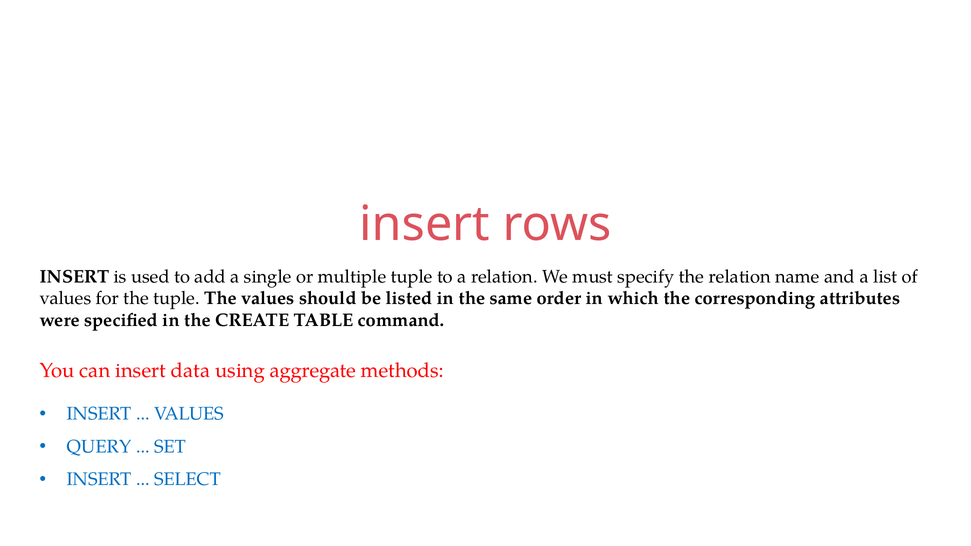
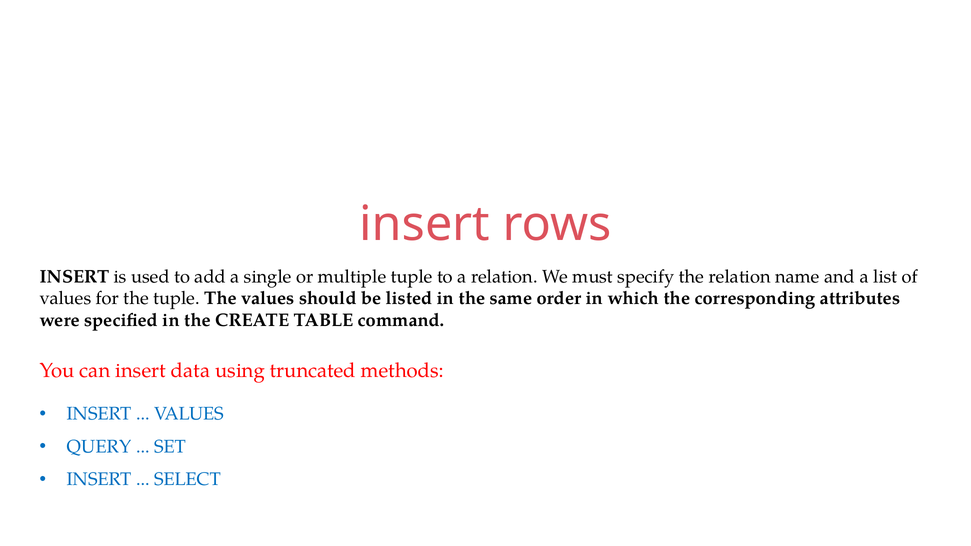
aggregate: aggregate -> truncated
